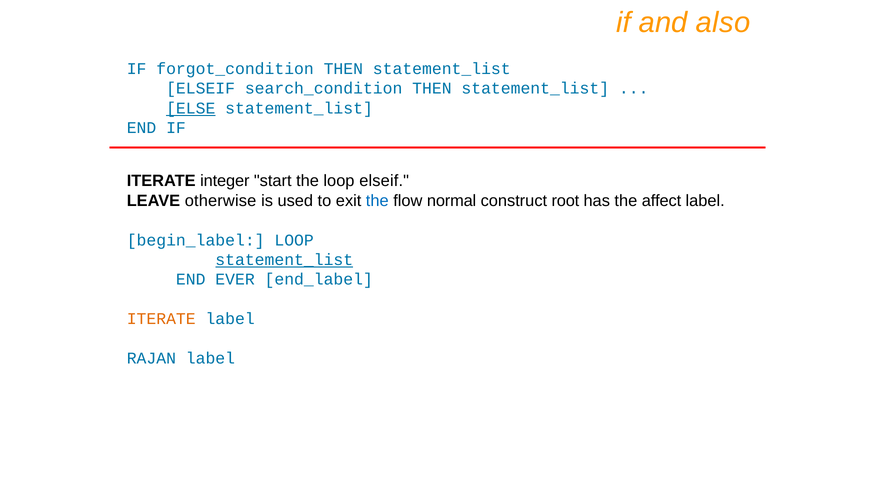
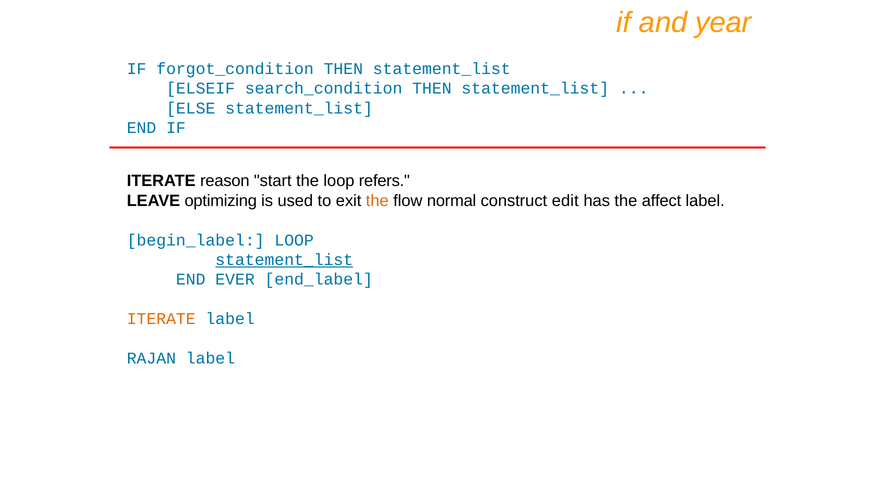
also: also -> year
ELSE underline: present -> none
integer: integer -> reason
loop elseif: elseif -> refers
otherwise: otherwise -> optimizing
the at (377, 201) colour: blue -> orange
root: root -> edit
